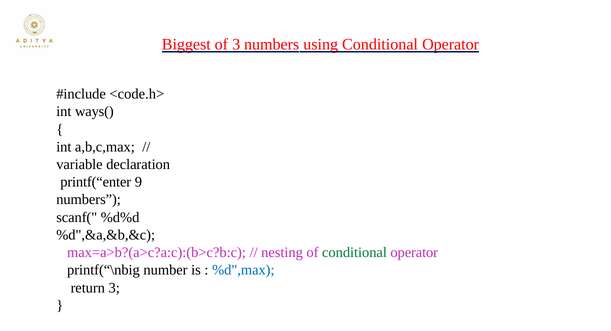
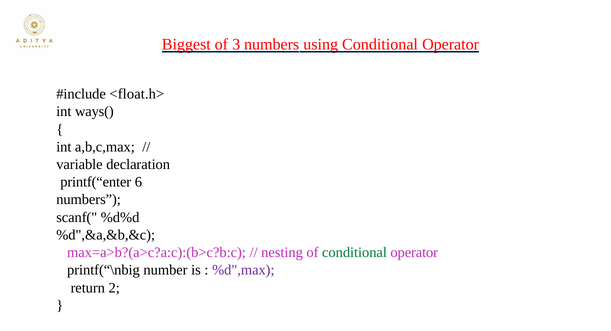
<code.h>: <code.h> -> <float.h>
9: 9 -> 6
%d",max colour: blue -> purple
return 3: 3 -> 2
